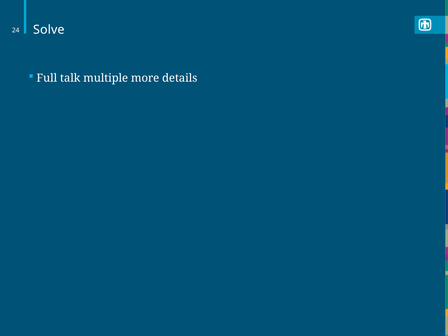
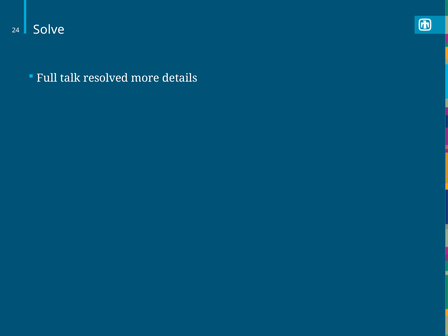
multiple: multiple -> resolved
